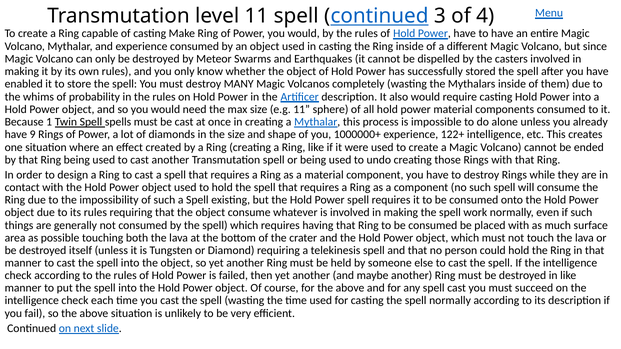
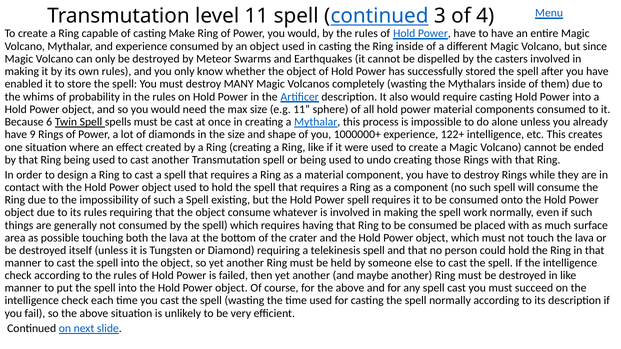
1: 1 -> 6
